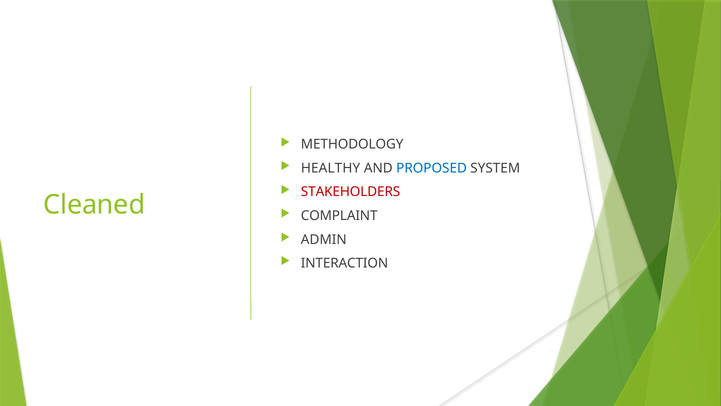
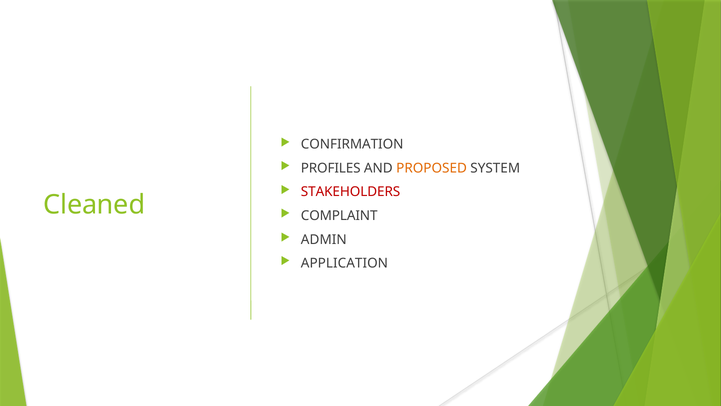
METHODOLOGY: METHODOLOGY -> CONFIRMATION
HEALTHY: HEALTHY -> PROFILES
PROPOSED colour: blue -> orange
INTERACTION: INTERACTION -> APPLICATION
